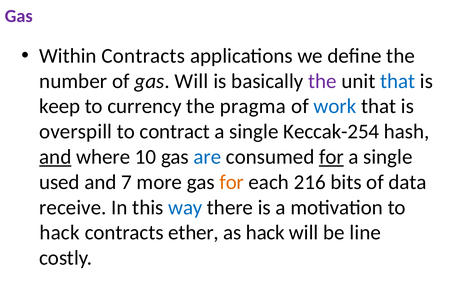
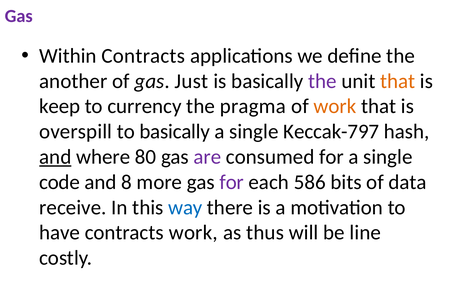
number: number -> another
gas Will: Will -> Just
that at (398, 81) colour: blue -> orange
work at (335, 106) colour: blue -> orange
to contract: contract -> basically
Keccak-254: Keccak-254 -> Keccak-797
10: 10 -> 80
are colour: blue -> purple
for at (331, 157) underline: present -> none
used: used -> code
7: 7 -> 8
for at (232, 182) colour: orange -> purple
216: 216 -> 586
hack at (60, 232): hack -> have
contracts ether: ether -> work
as hack: hack -> thus
